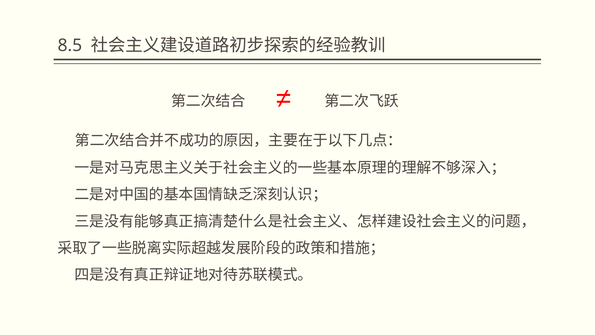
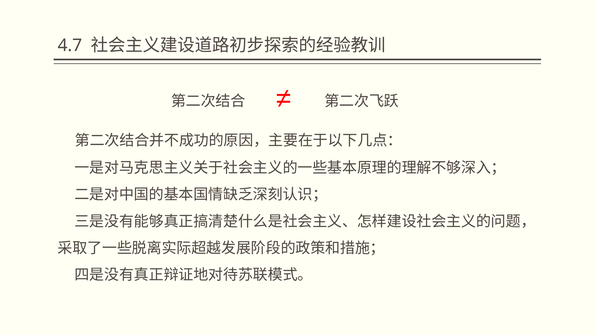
8.5: 8.5 -> 4.7
